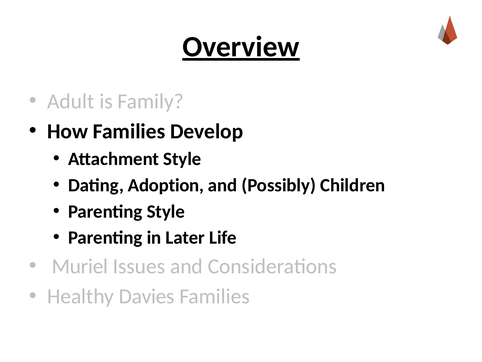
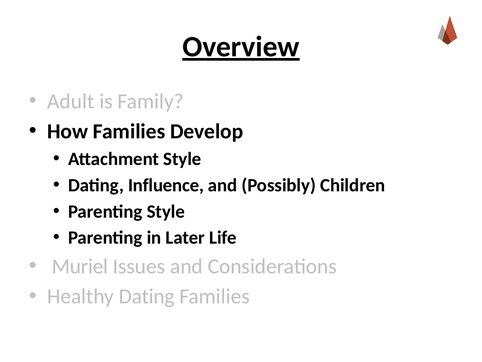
Adoption: Adoption -> Influence
Healthy Davies: Davies -> Dating
